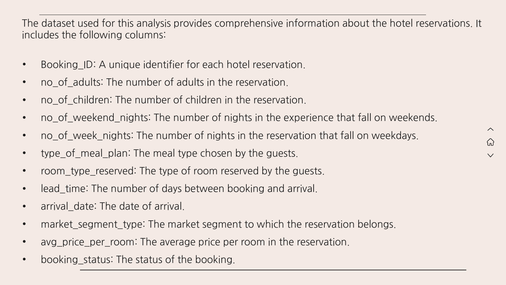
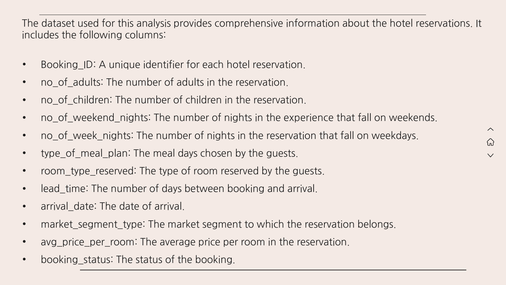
meal type: type -> days
